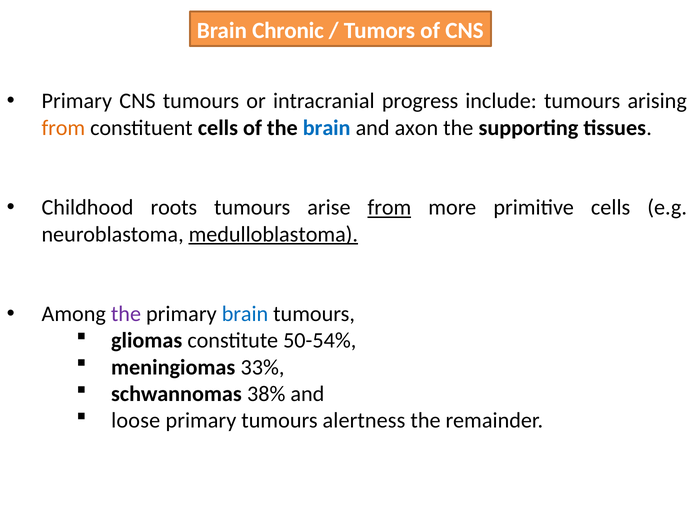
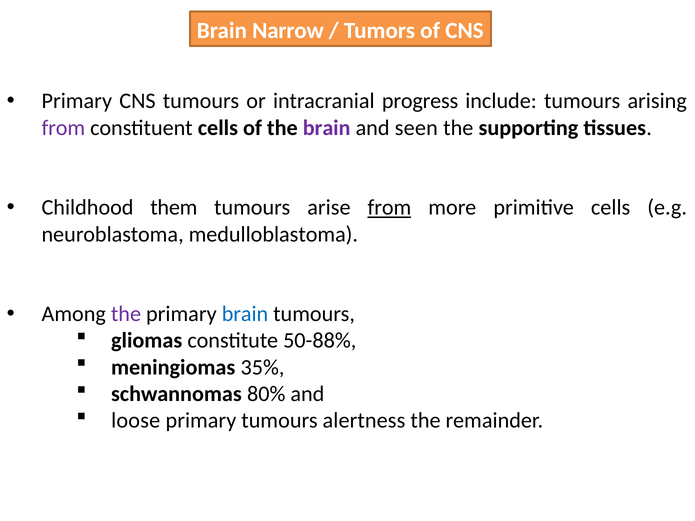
Chronic: Chronic -> Narrow
from at (63, 128) colour: orange -> purple
brain at (327, 128) colour: blue -> purple
axon: axon -> seen
roots: roots -> them
medulloblastoma underline: present -> none
50-54%: 50-54% -> 50-88%
33%: 33% -> 35%
38%: 38% -> 80%
